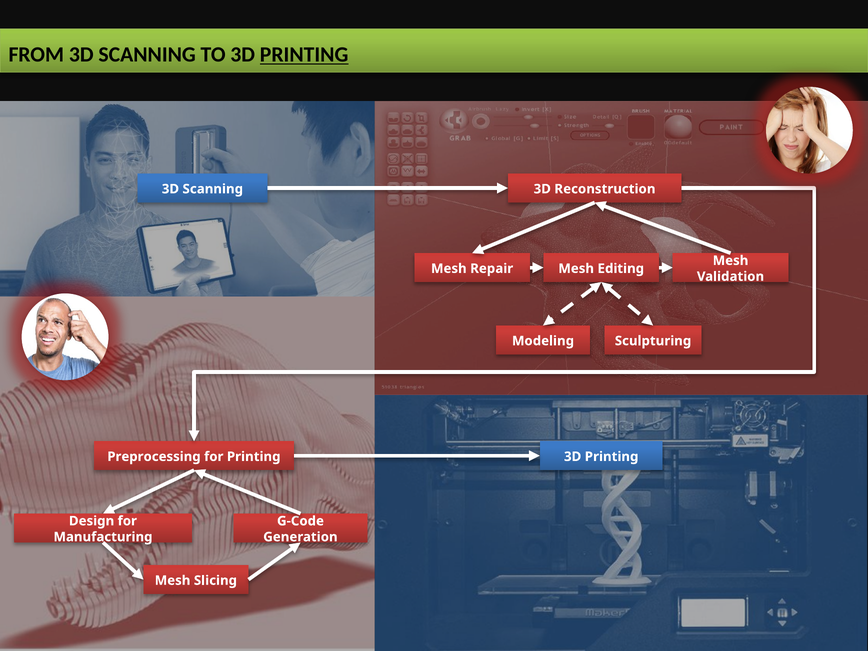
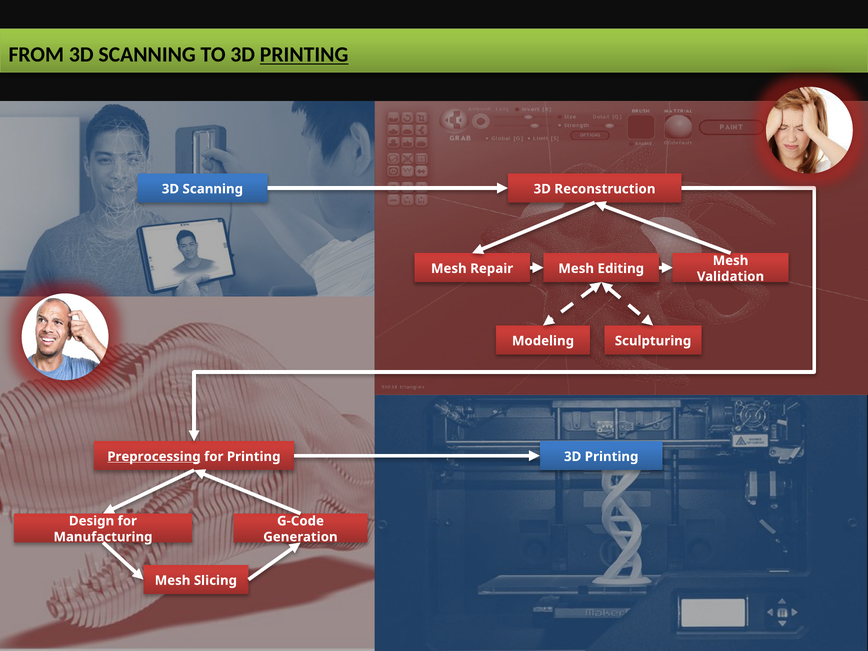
Preprocessing underline: none -> present
